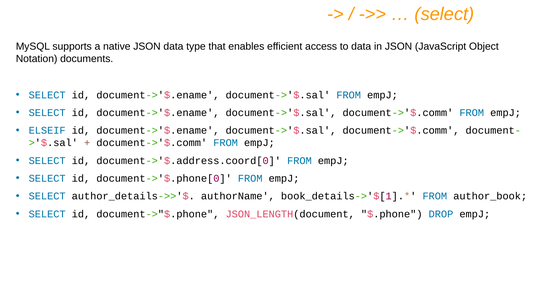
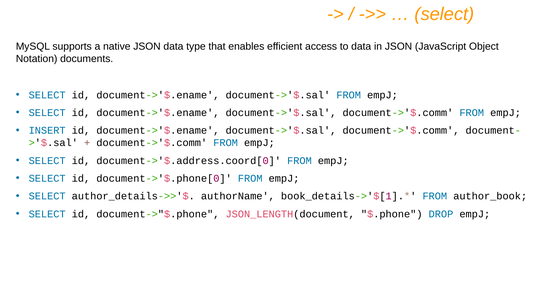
ELSEIF: ELSEIF -> INSERT
